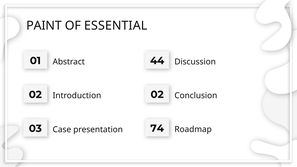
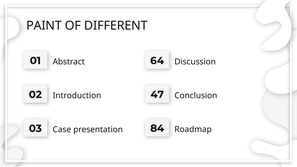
ESSENTIAL: ESSENTIAL -> DIFFERENT
44: 44 -> 64
02 02: 02 -> 47
74: 74 -> 84
